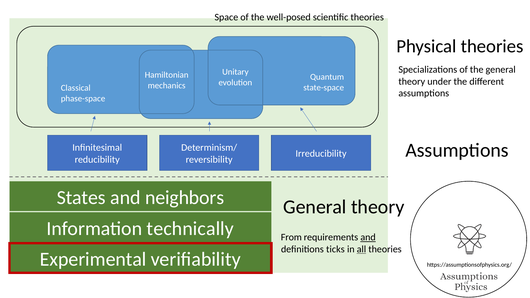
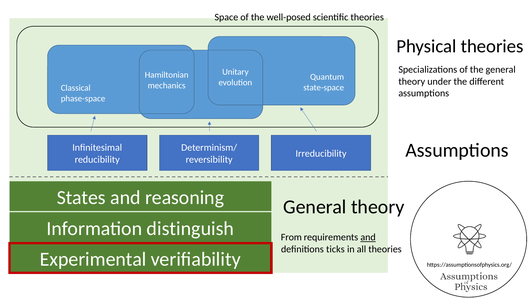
neighbors: neighbors -> reasoning
technically: technically -> distinguish
all underline: present -> none
